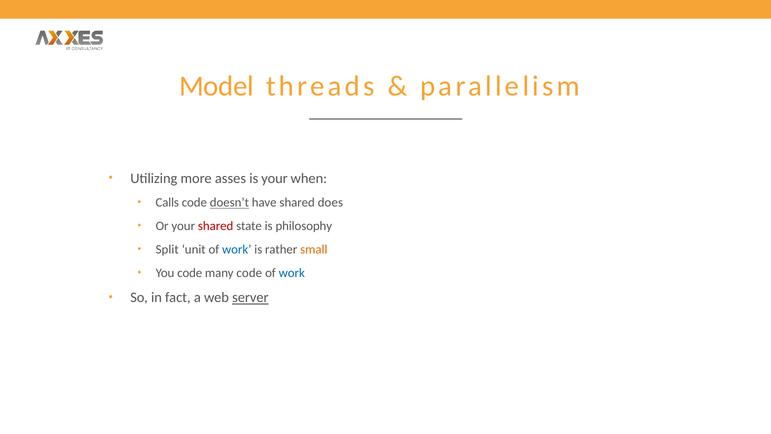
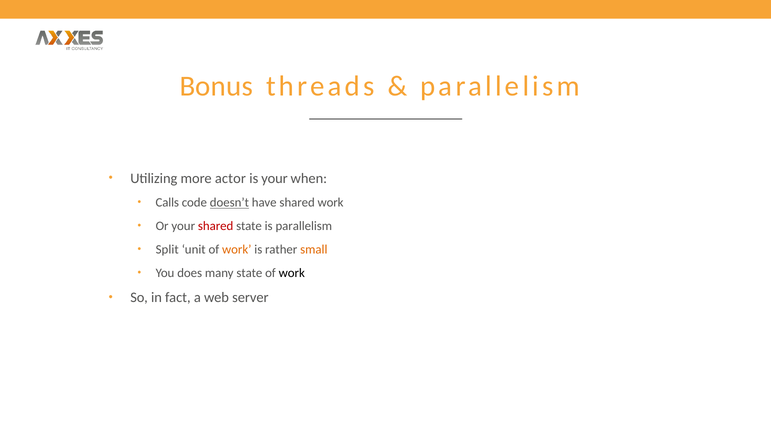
Model: Model -> Bonus
asses: asses -> actor
shared does: does -> work
is philosophy: philosophy -> parallelism
work at (237, 249) colour: blue -> orange
You code: code -> does
many code: code -> state
work at (292, 273) colour: blue -> black
server underline: present -> none
